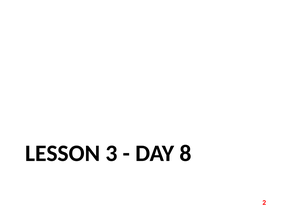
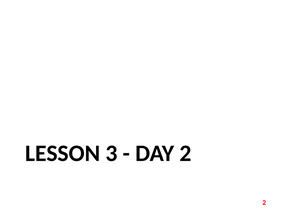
DAY 8: 8 -> 2
